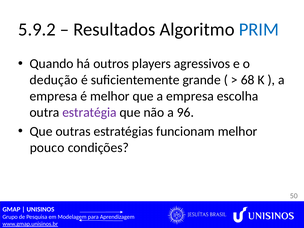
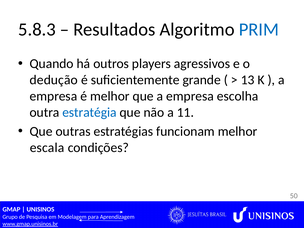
5.9.2: 5.9.2 -> 5.8.3
68: 68 -> 13
estratégia colour: purple -> blue
96: 96 -> 11
pouco: pouco -> escala
